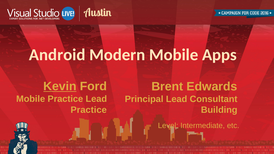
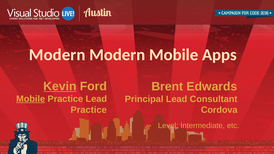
Android at (57, 55): Android -> Modern
Mobile at (31, 99) underline: none -> present
Building: Building -> Cordova
